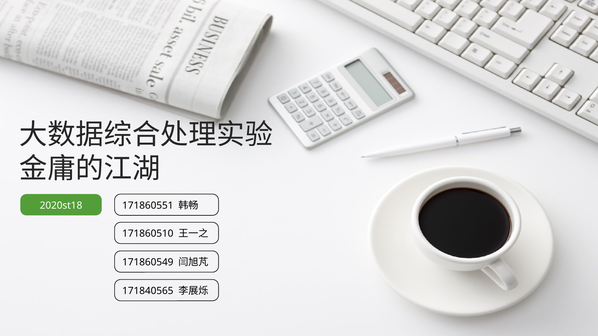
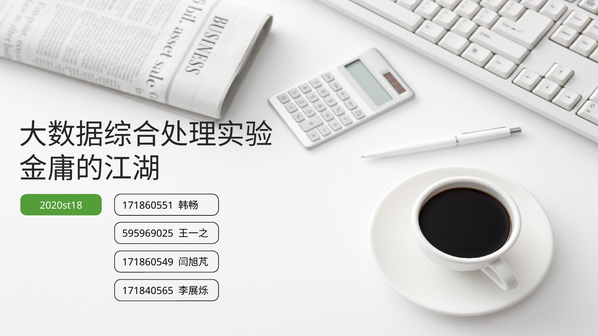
171860510: 171860510 -> 595969025
